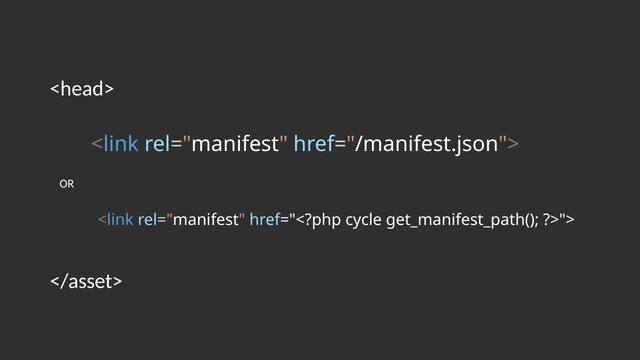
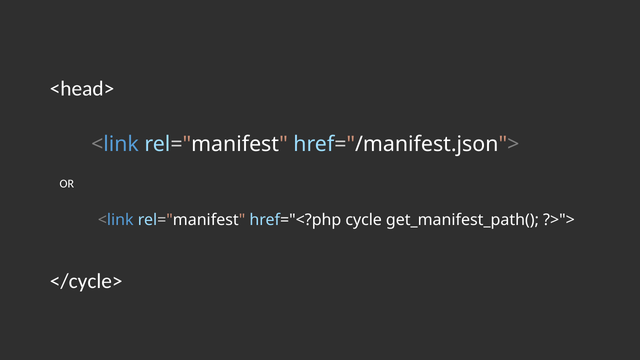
</asset>: </asset> -> </cycle>
